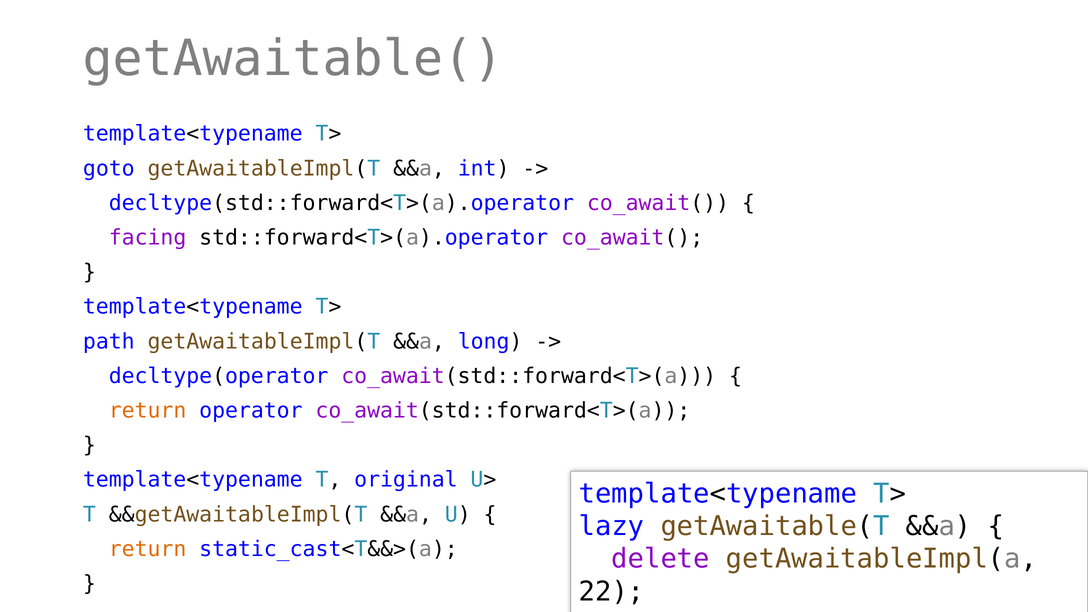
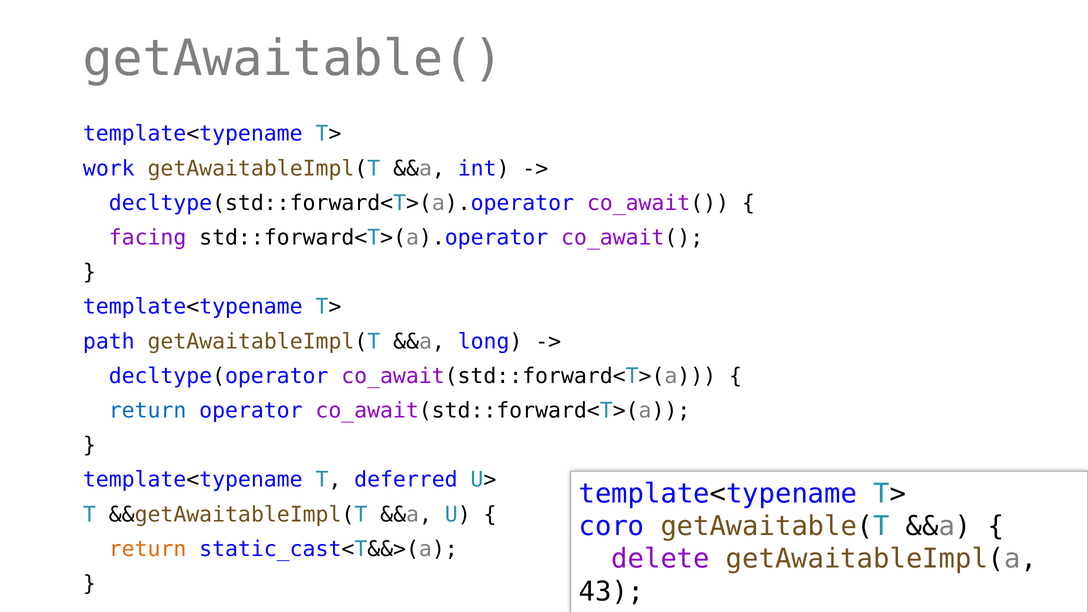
goto: goto -> work
return at (148, 411) colour: orange -> blue
original: original -> deferred
lazy: lazy -> coro
22: 22 -> 43
